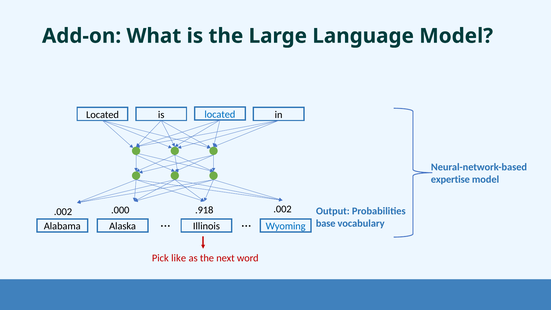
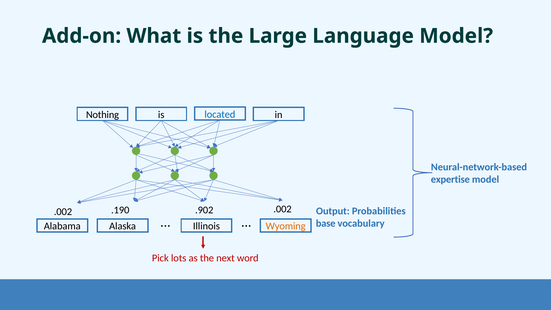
Located at (102, 115): Located -> Nothing
.918: .918 -> .902
.000: .000 -> .190
Wyoming colour: blue -> orange
like: like -> lots
